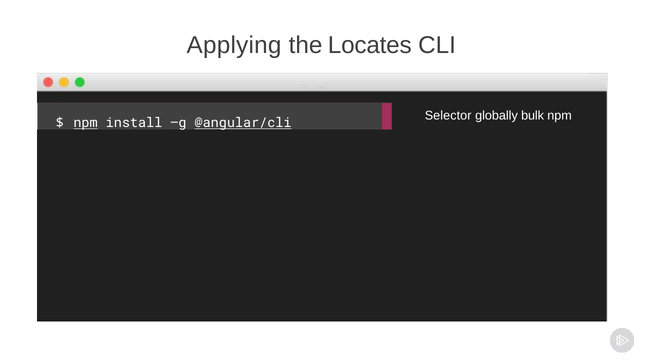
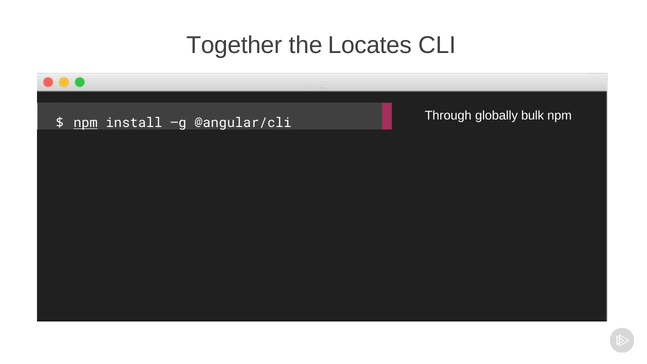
Applying: Applying -> Together
Selector: Selector -> Through
@angular/cli underline: present -> none
